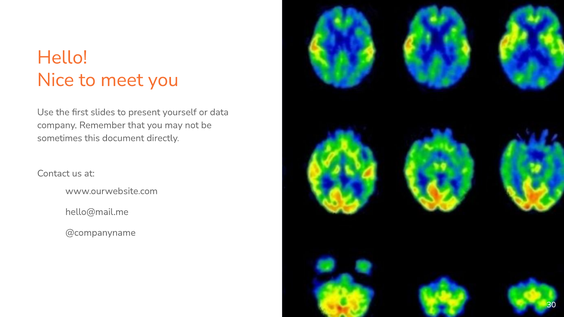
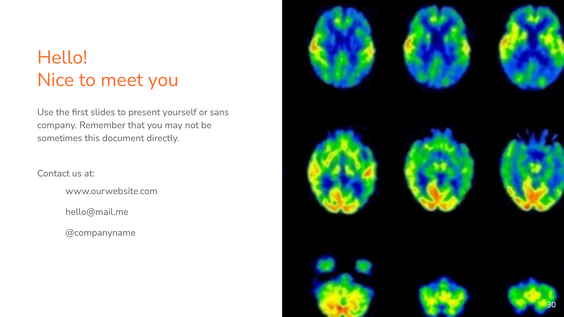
data: data -> sans
